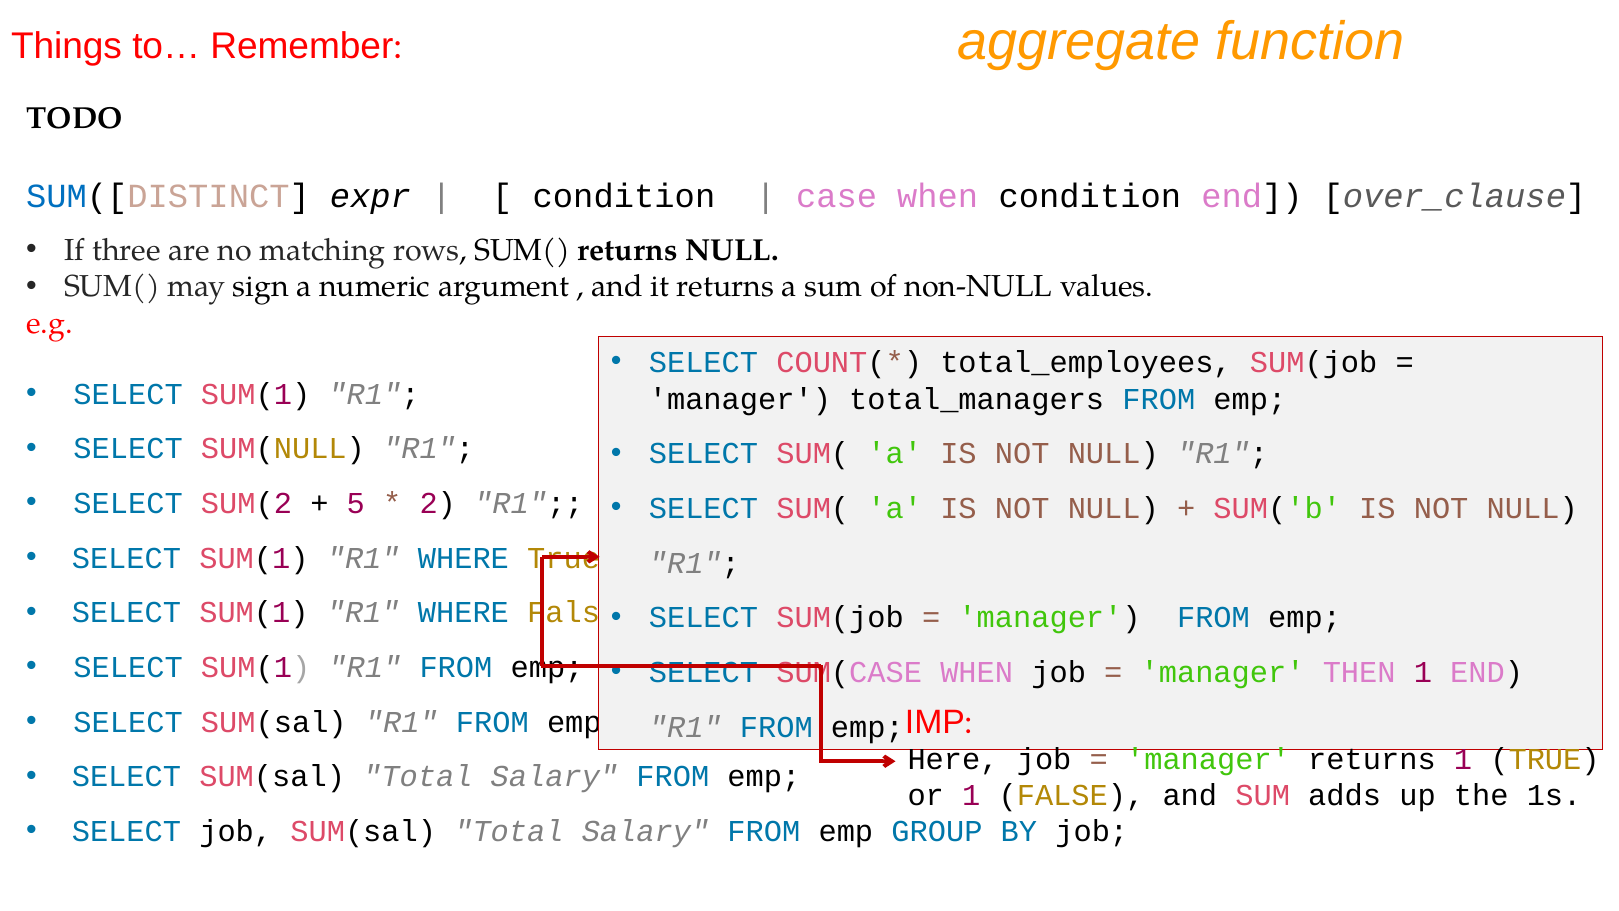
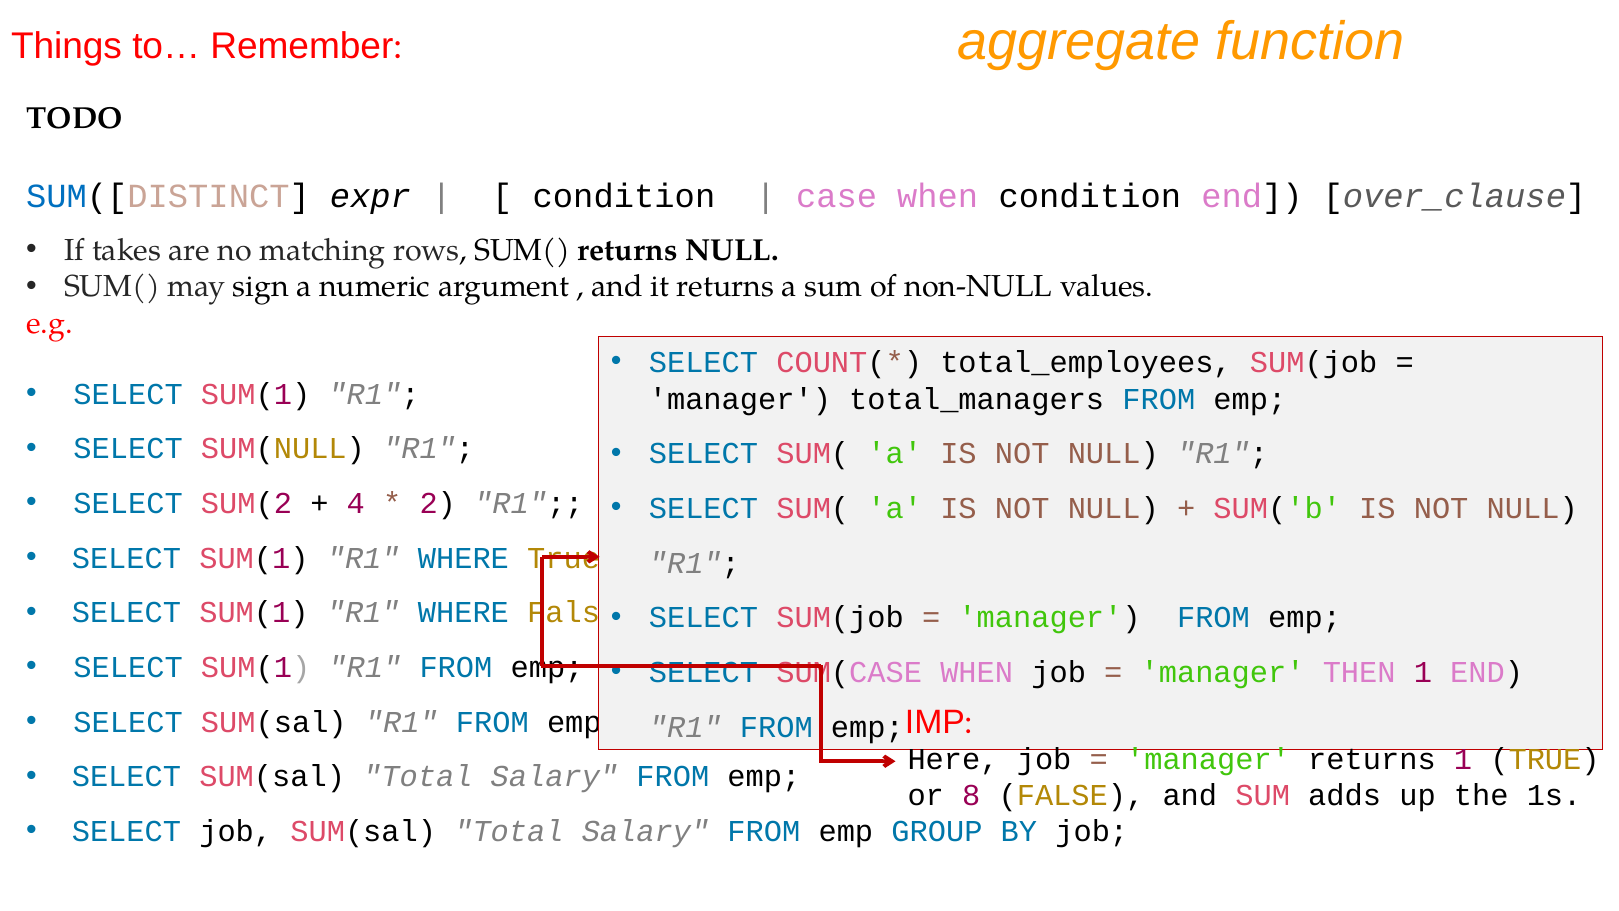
three: three -> takes
5: 5 -> 4
or 1: 1 -> 8
